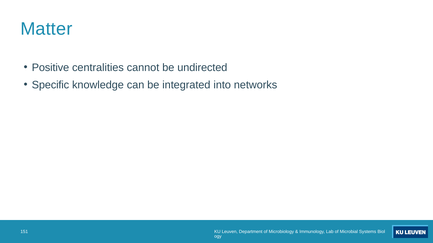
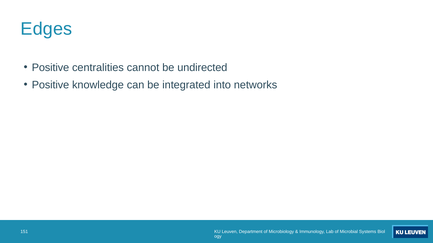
Matter: Matter -> Edges
Specific at (50, 85): Specific -> Positive
